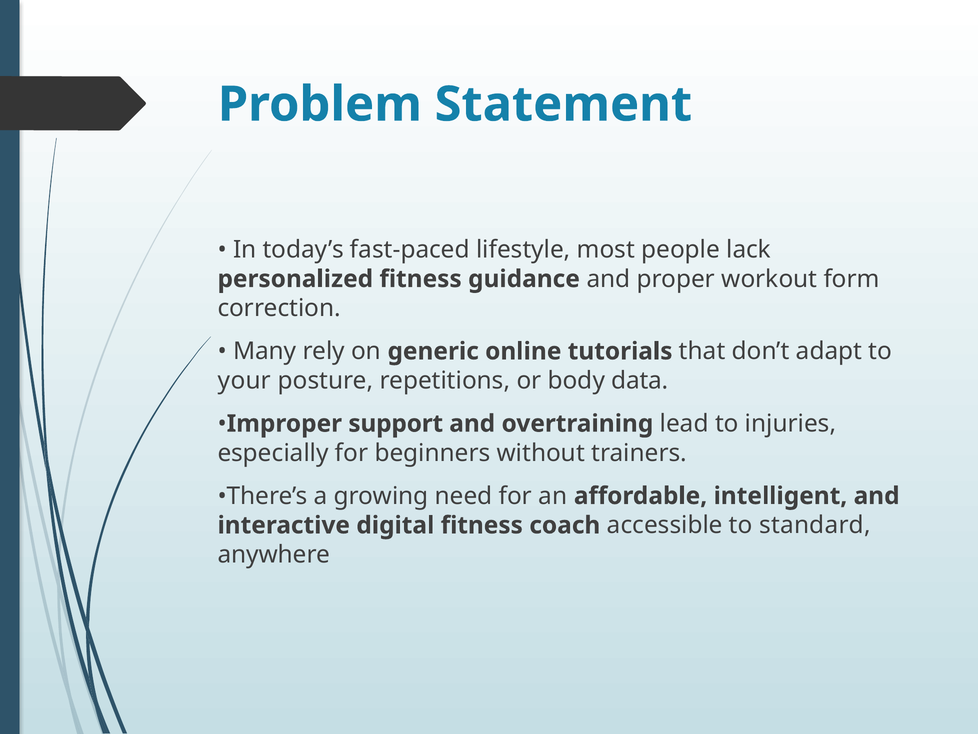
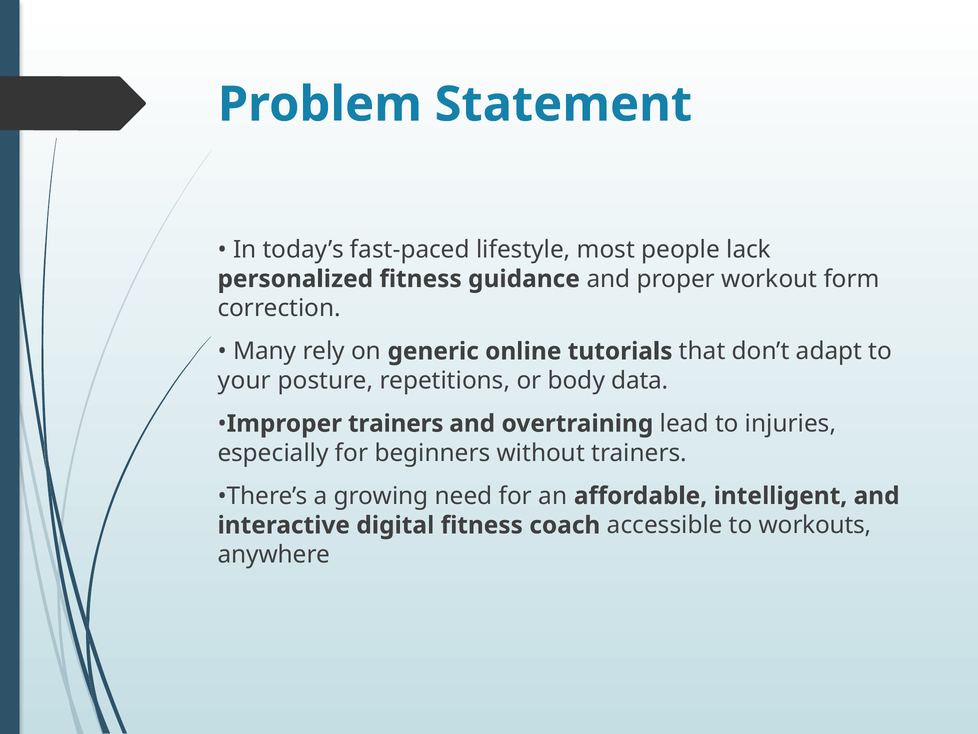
Improper support: support -> trainers
standard: standard -> workouts
